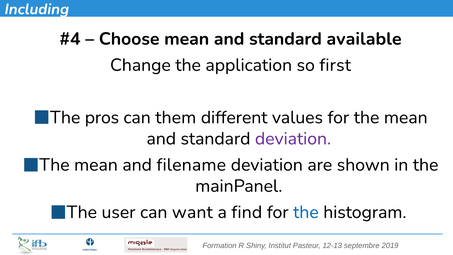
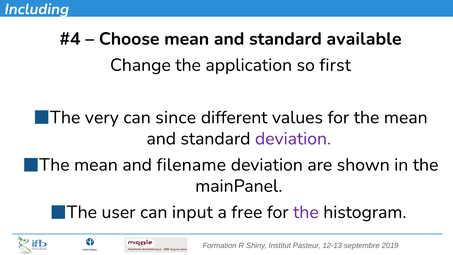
pros: pros -> very
them: them -> since
want: want -> input
find: find -> free
the at (306, 212) colour: blue -> purple
